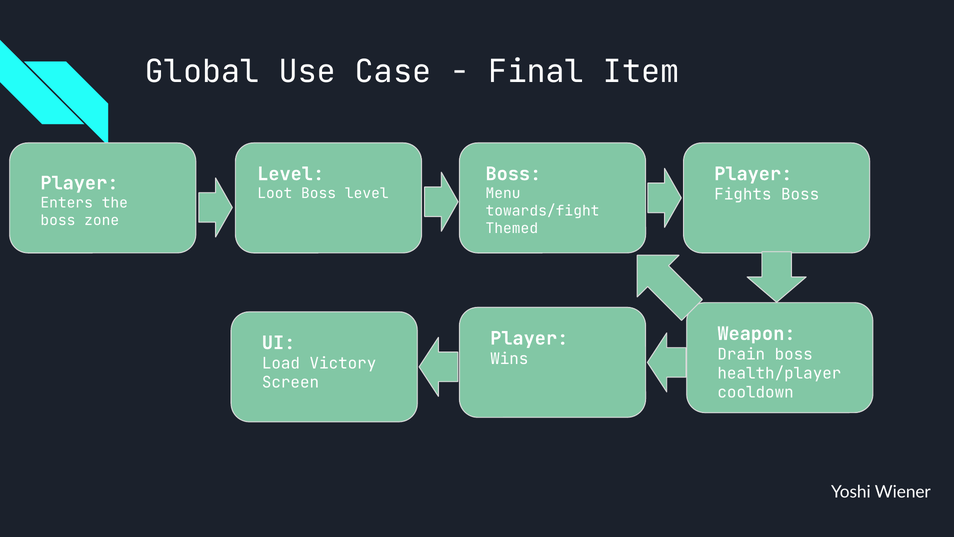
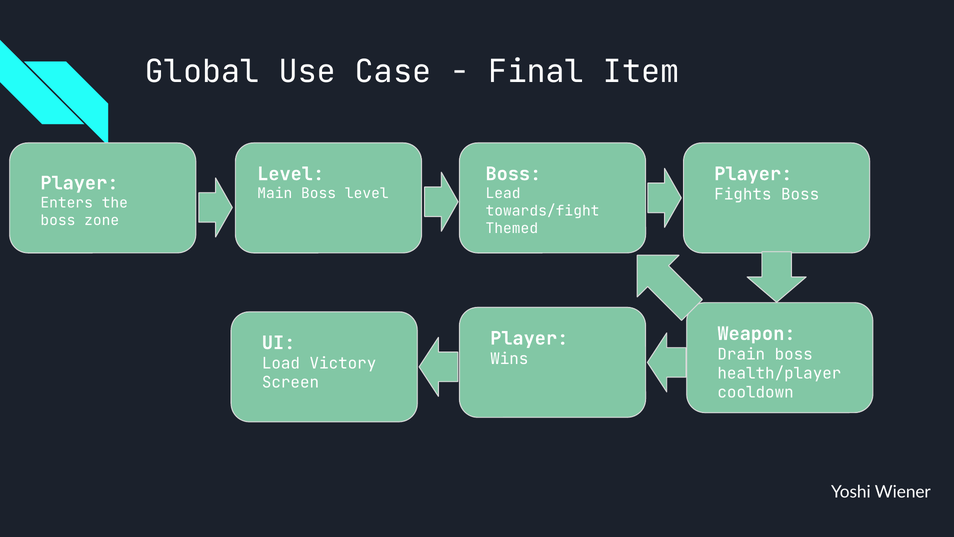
Loot: Loot -> Main
Menu: Menu -> Lead
